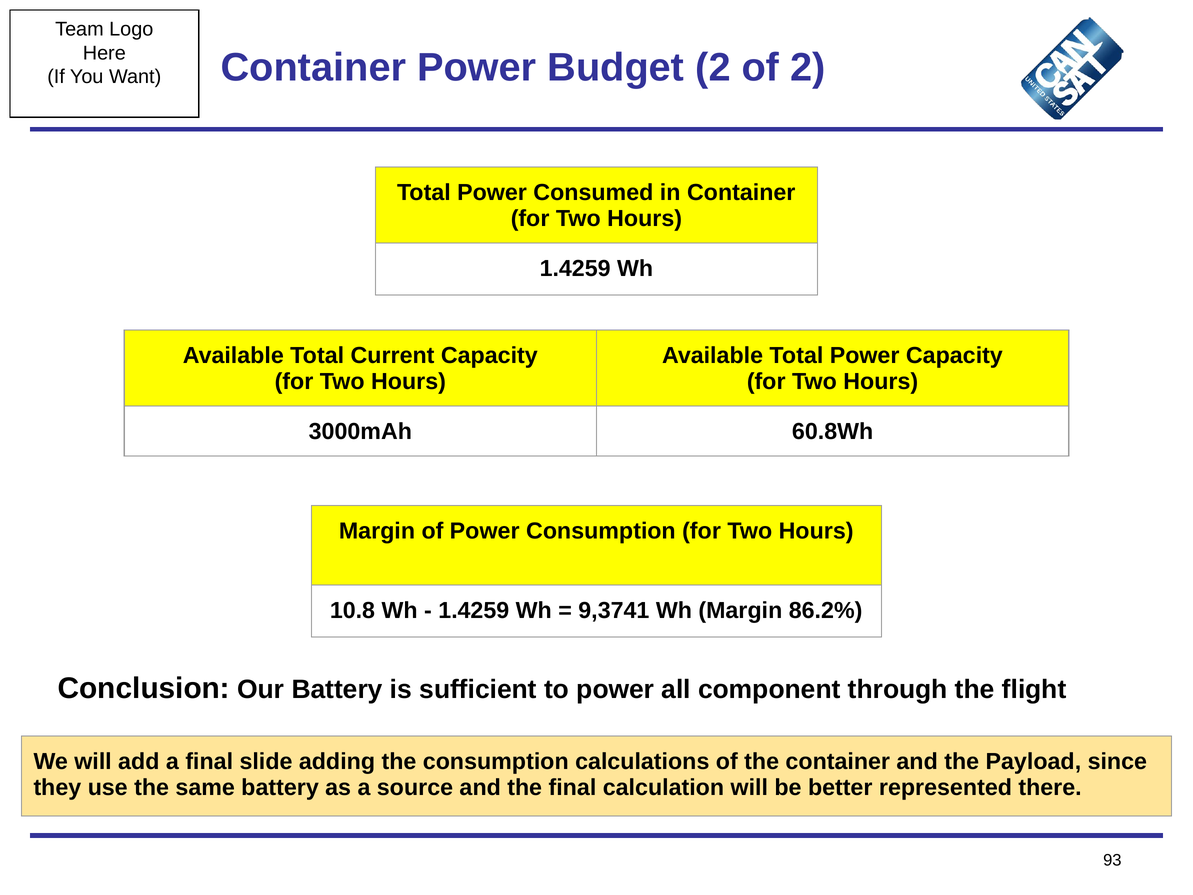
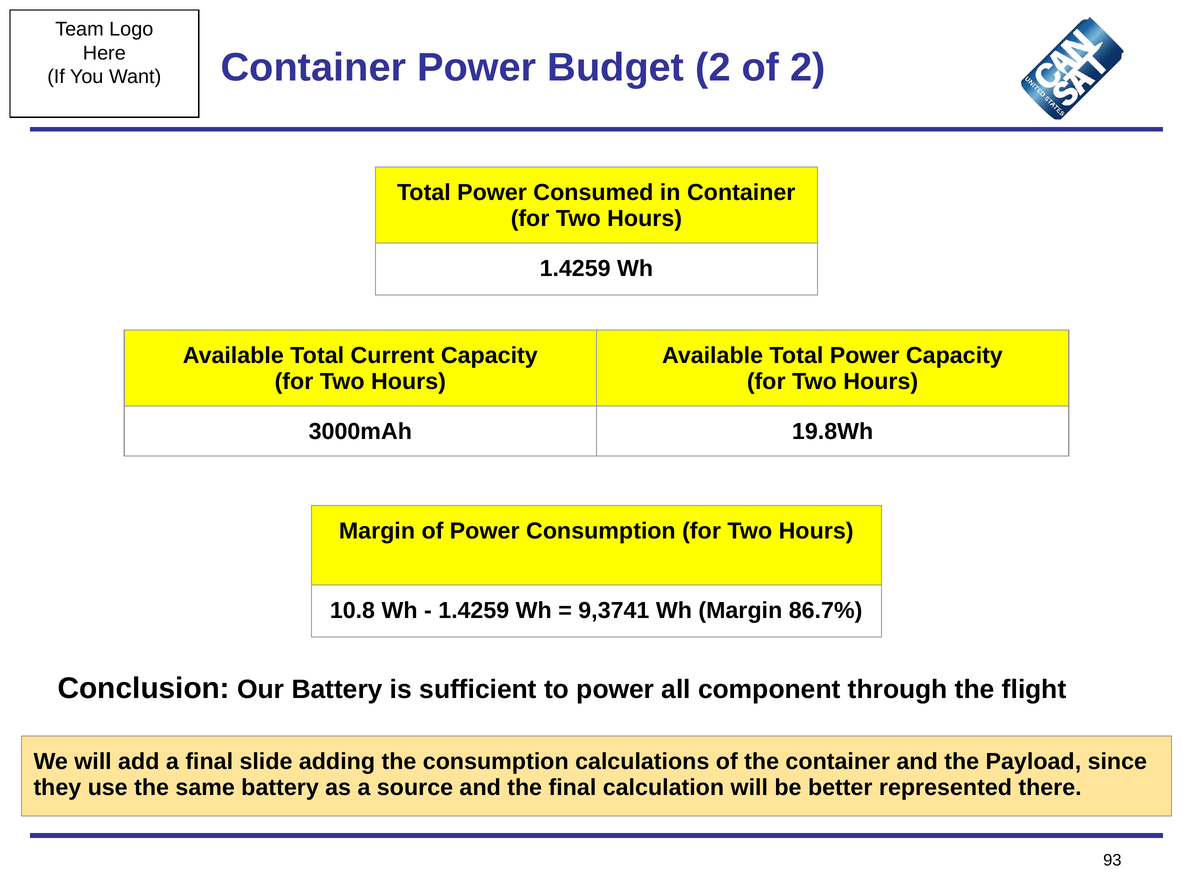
60.8Wh: 60.8Wh -> 19.8Wh
86.2%: 86.2% -> 86.7%
